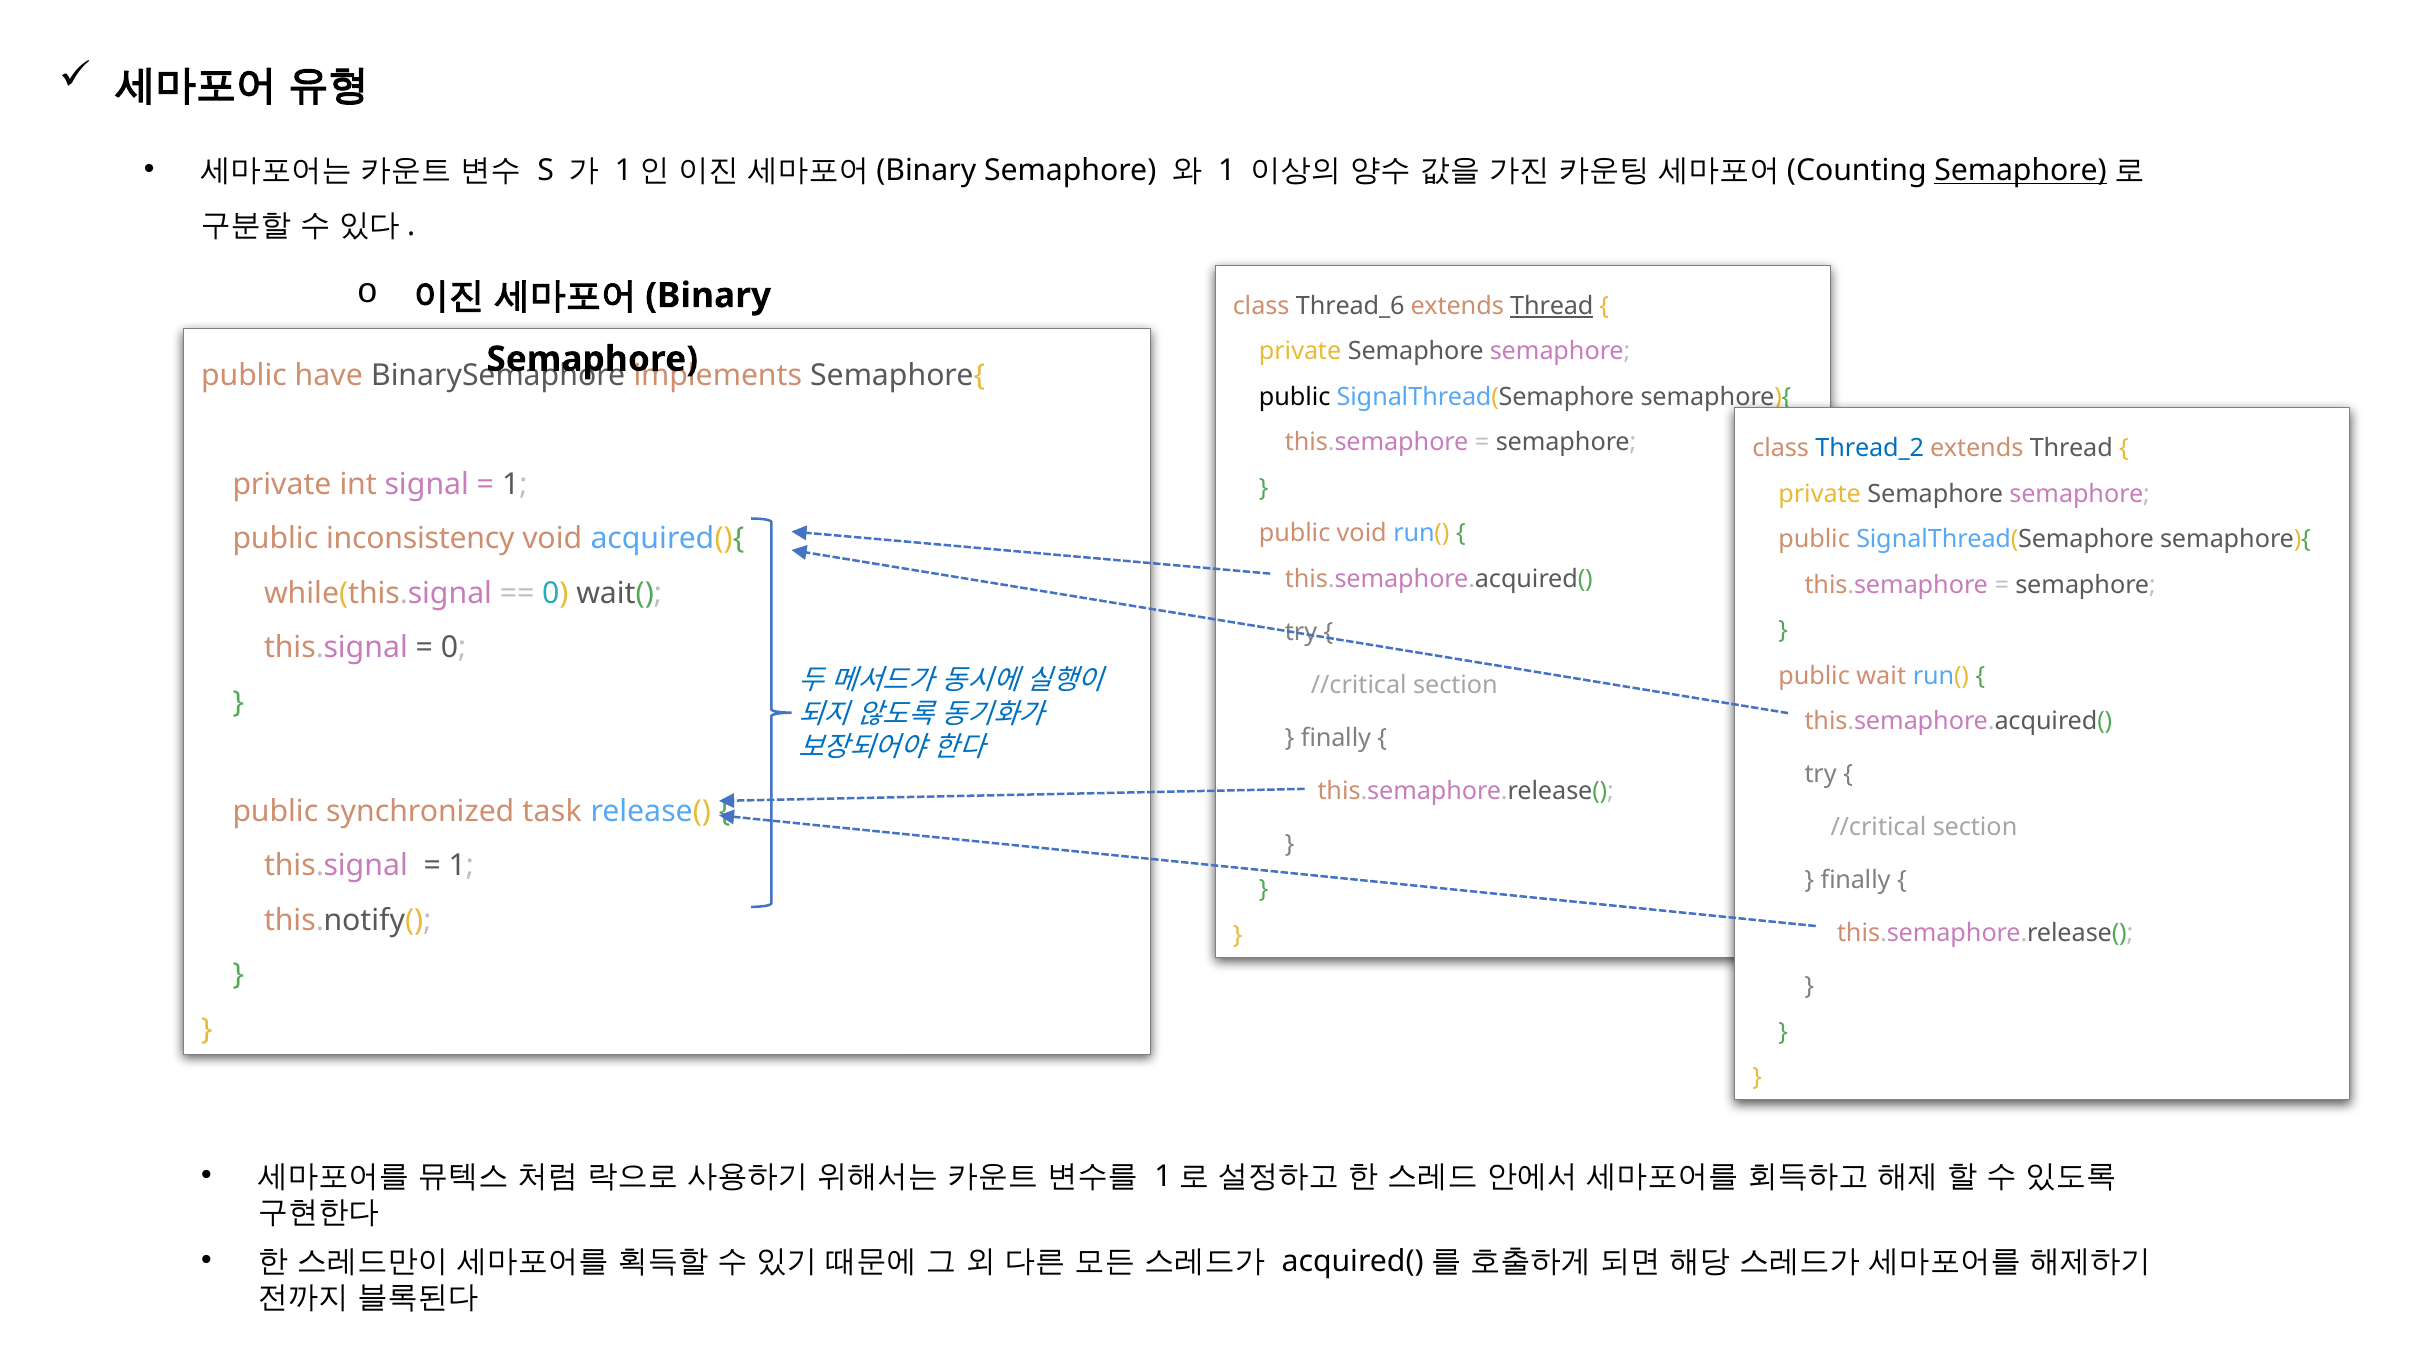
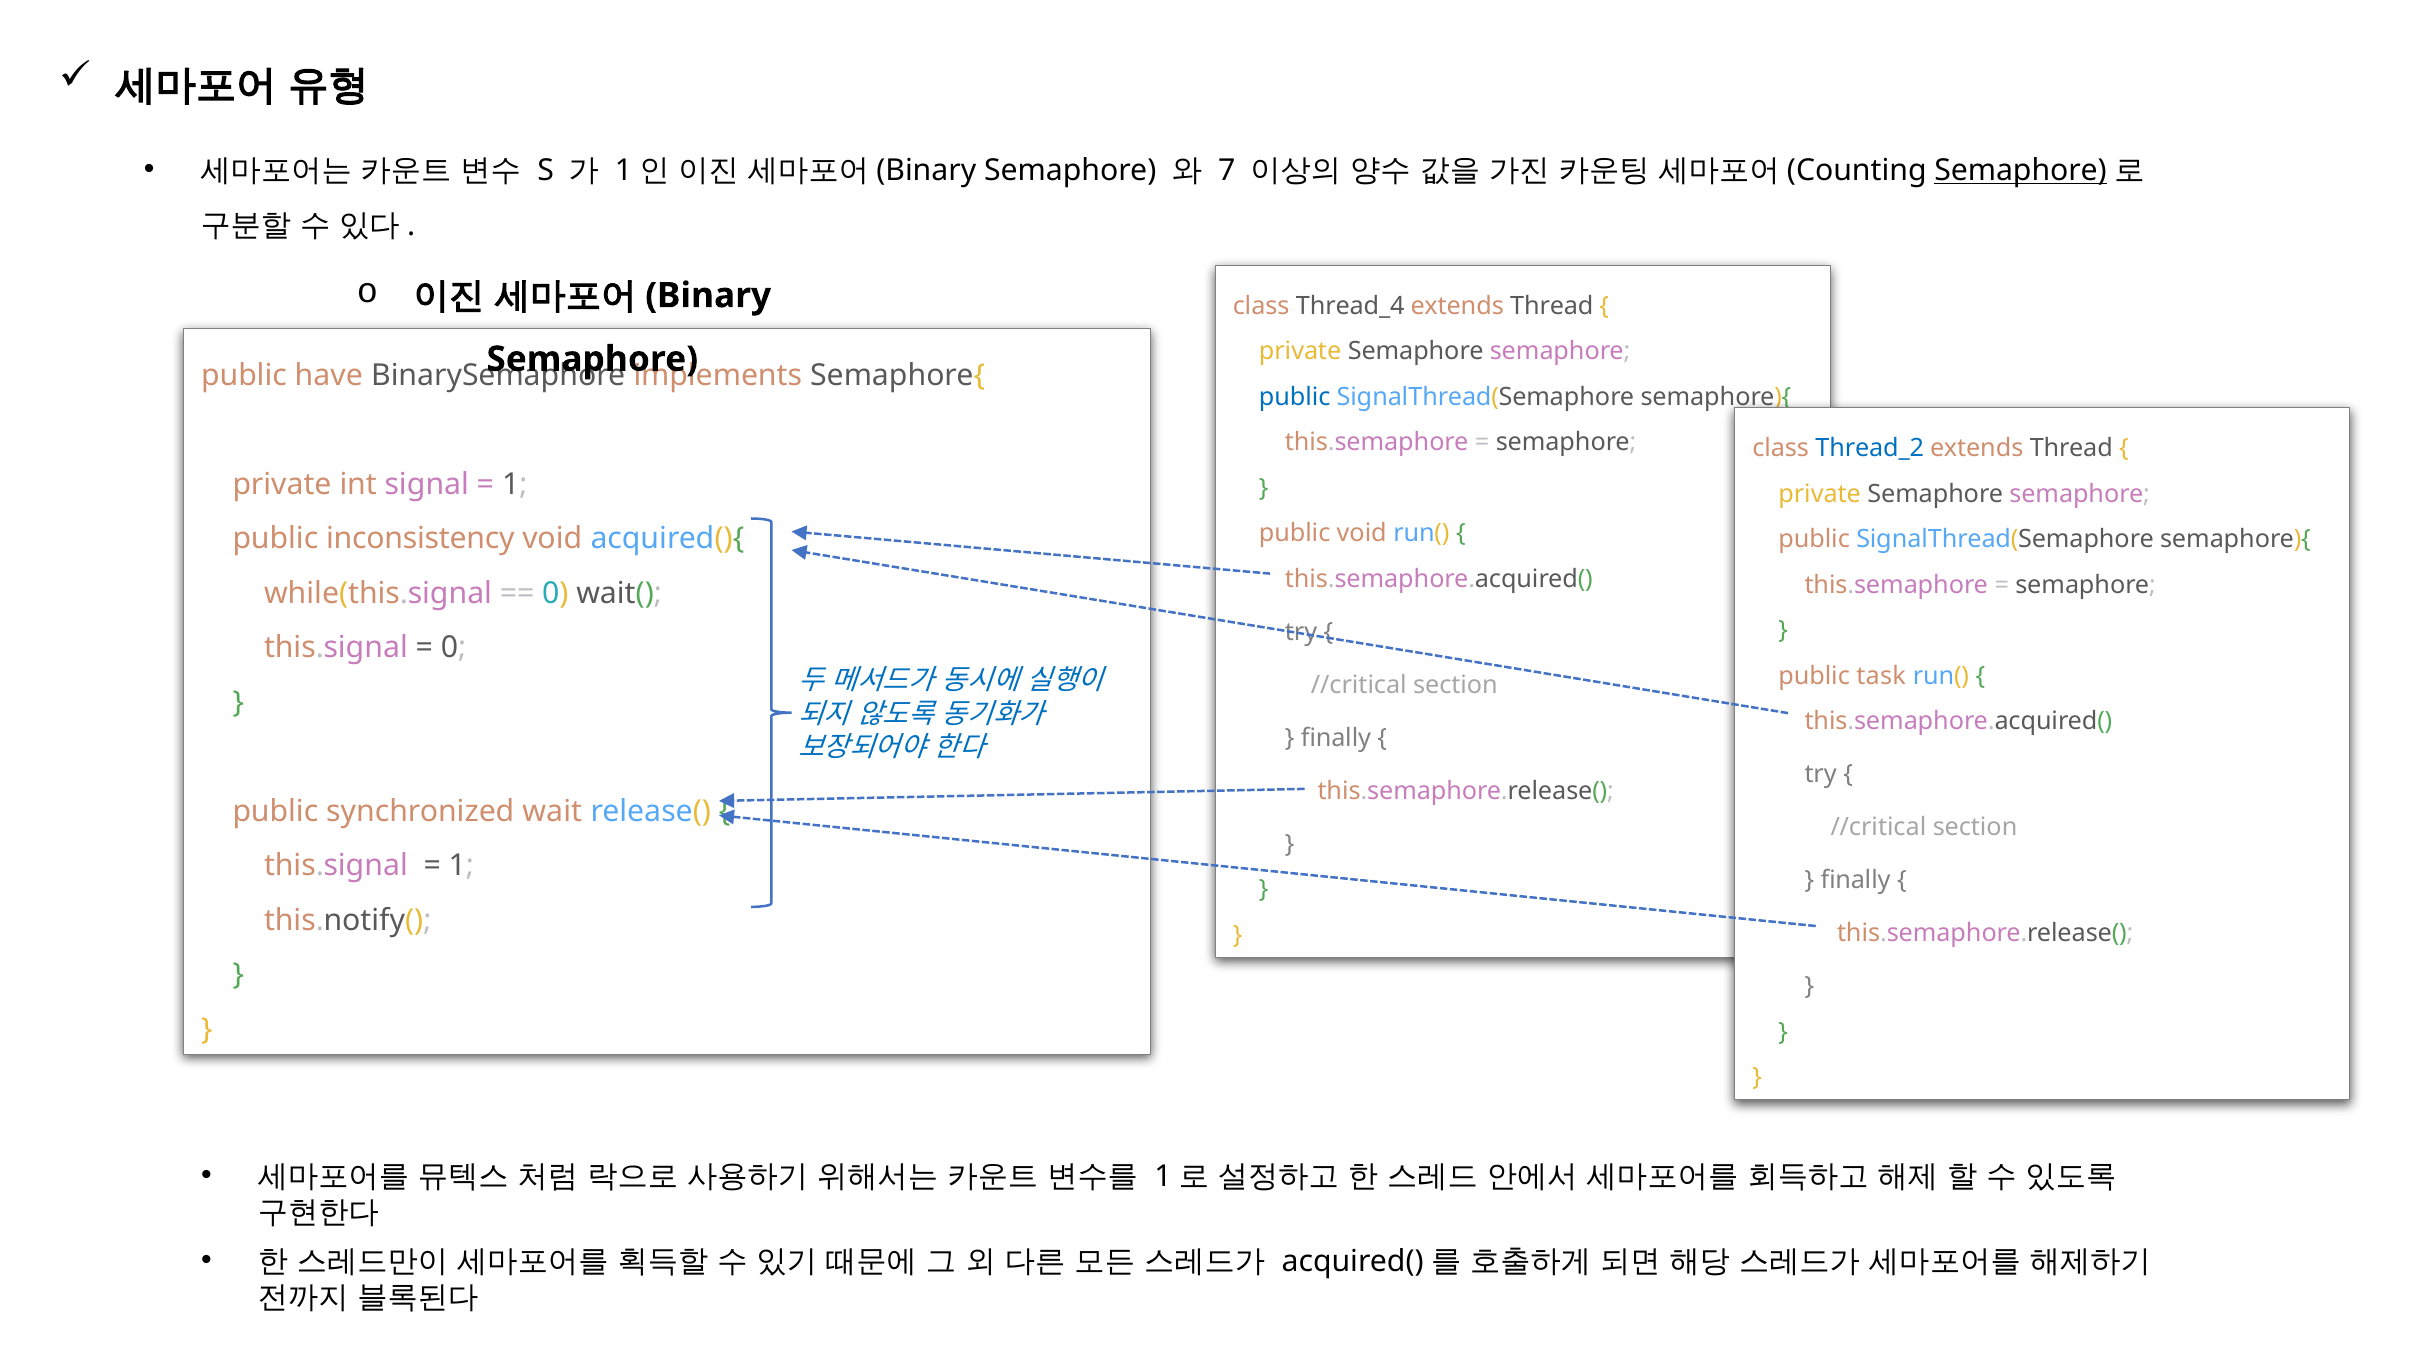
1 at (1227, 171): 1 -> 7
Thread_6: Thread_6 -> Thread_4
Thread at (1552, 306) underline: present -> none
public at (1295, 397) colour: black -> blue
wait: wait -> task
task: task -> wait
